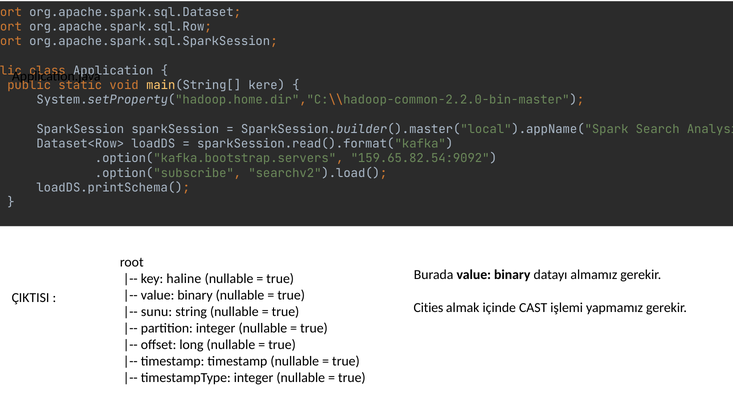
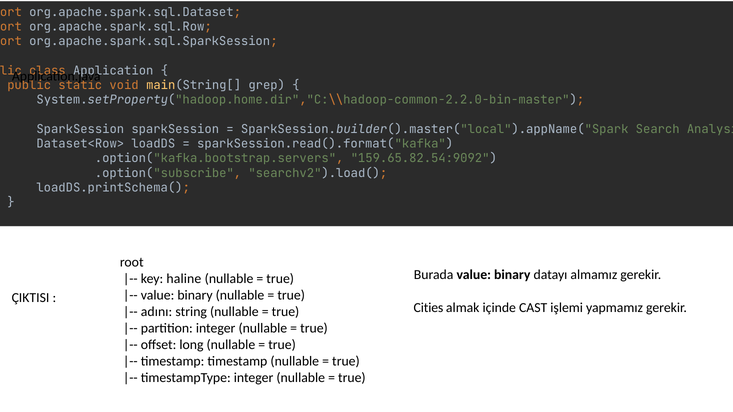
kere: kere -> grep
sunu: sunu -> adını
